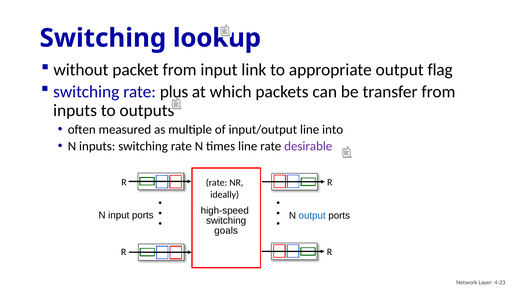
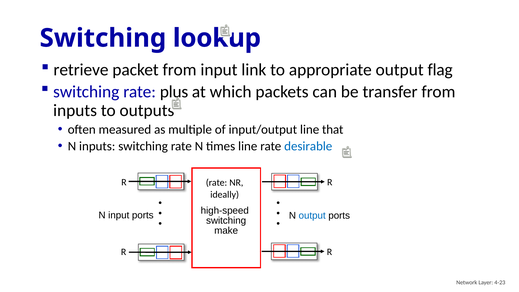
without: without -> retrieve
into: into -> that
desirable colour: purple -> blue
goals: goals -> make
